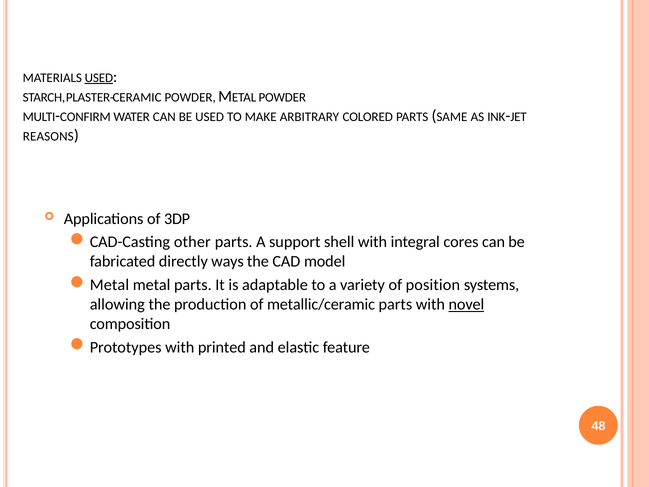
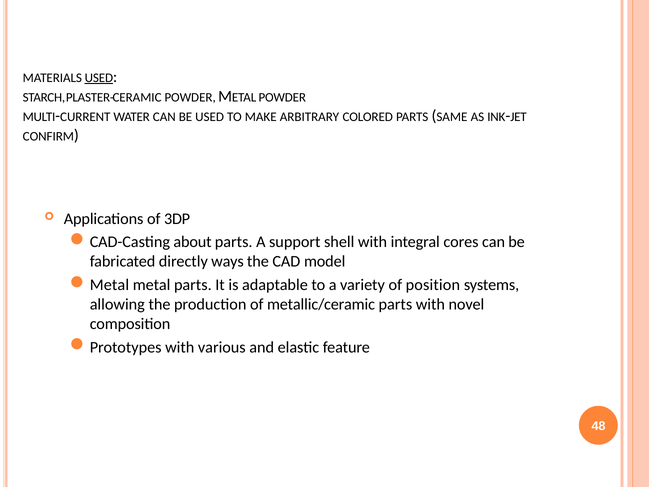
CONFIRM: CONFIRM -> CURRENT
REASONS: REASONS -> CONFIRM
other: other -> about
novel underline: present -> none
printed: printed -> various
